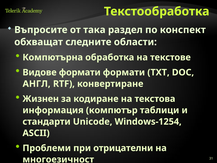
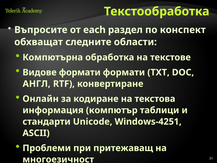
така: така -> each
Жизнен: Жизнен -> Онлайн
Windows-1254: Windows-1254 -> Windows-4251
отрицателни: отрицателни -> притежаващ
